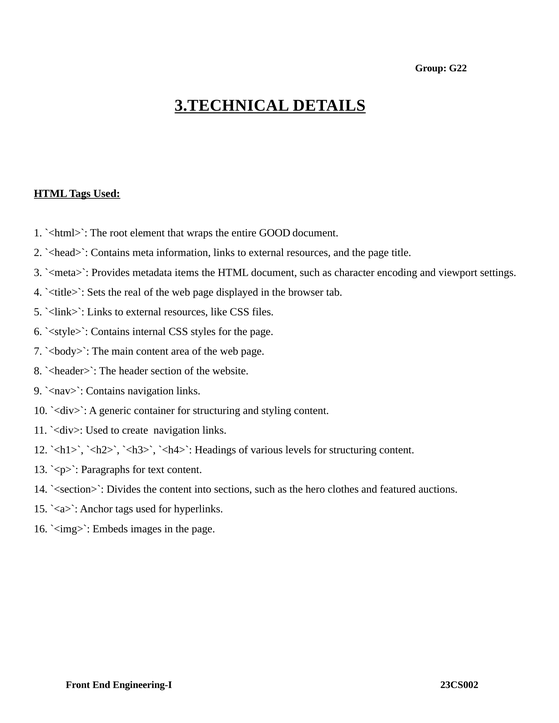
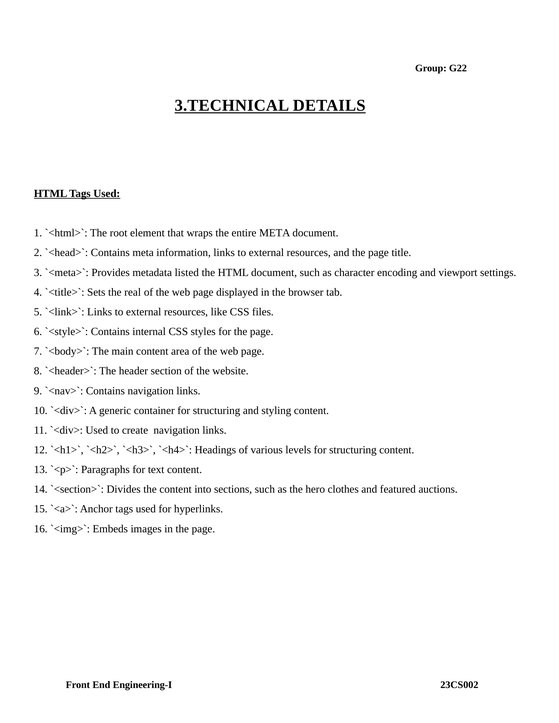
entire GOOD: GOOD -> META
items: items -> listed
